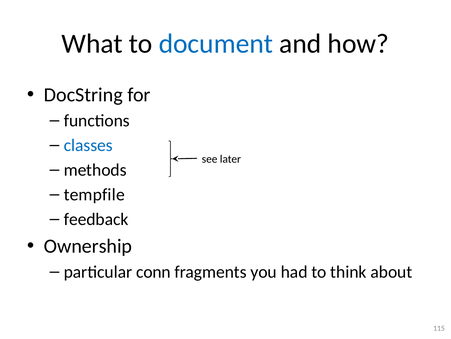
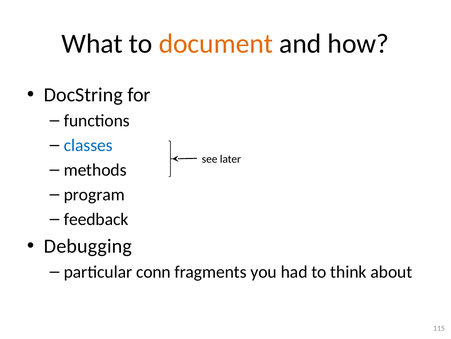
document colour: blue -> orange
tempfile: tempfile -> program
Ownership: Ownership -> Debugging
